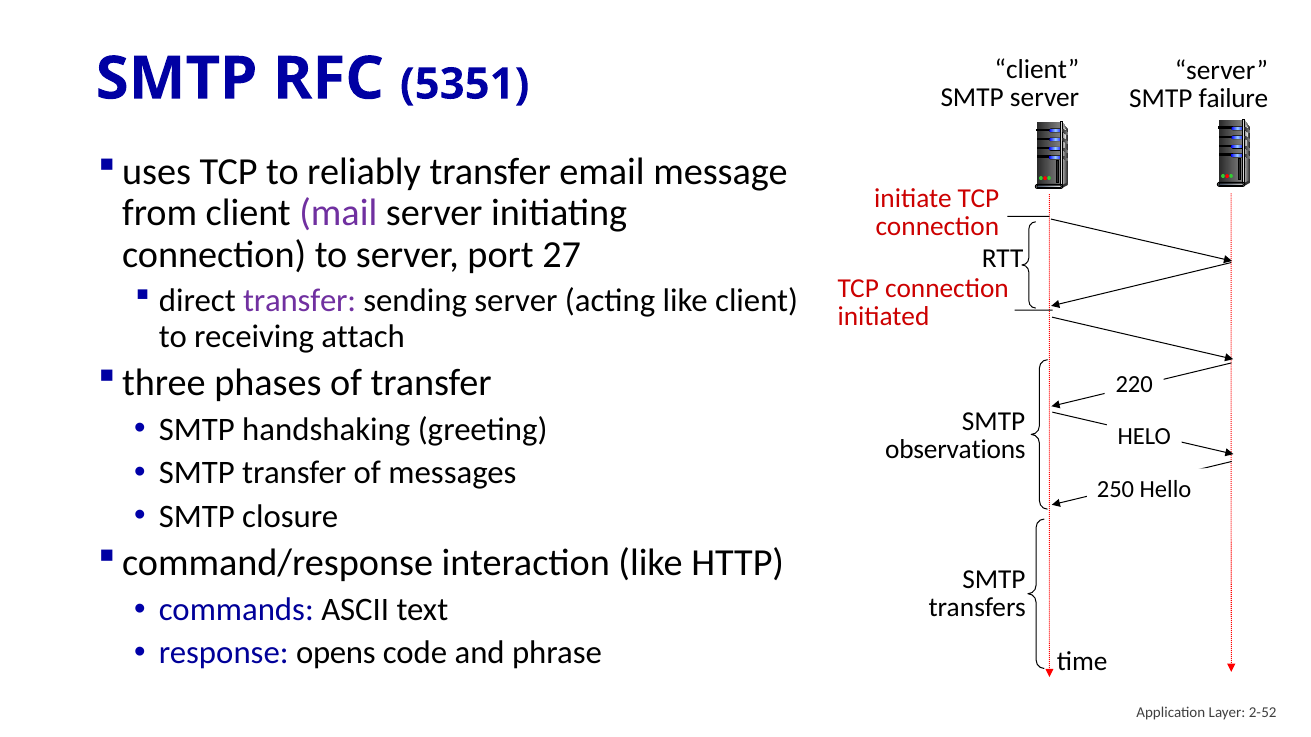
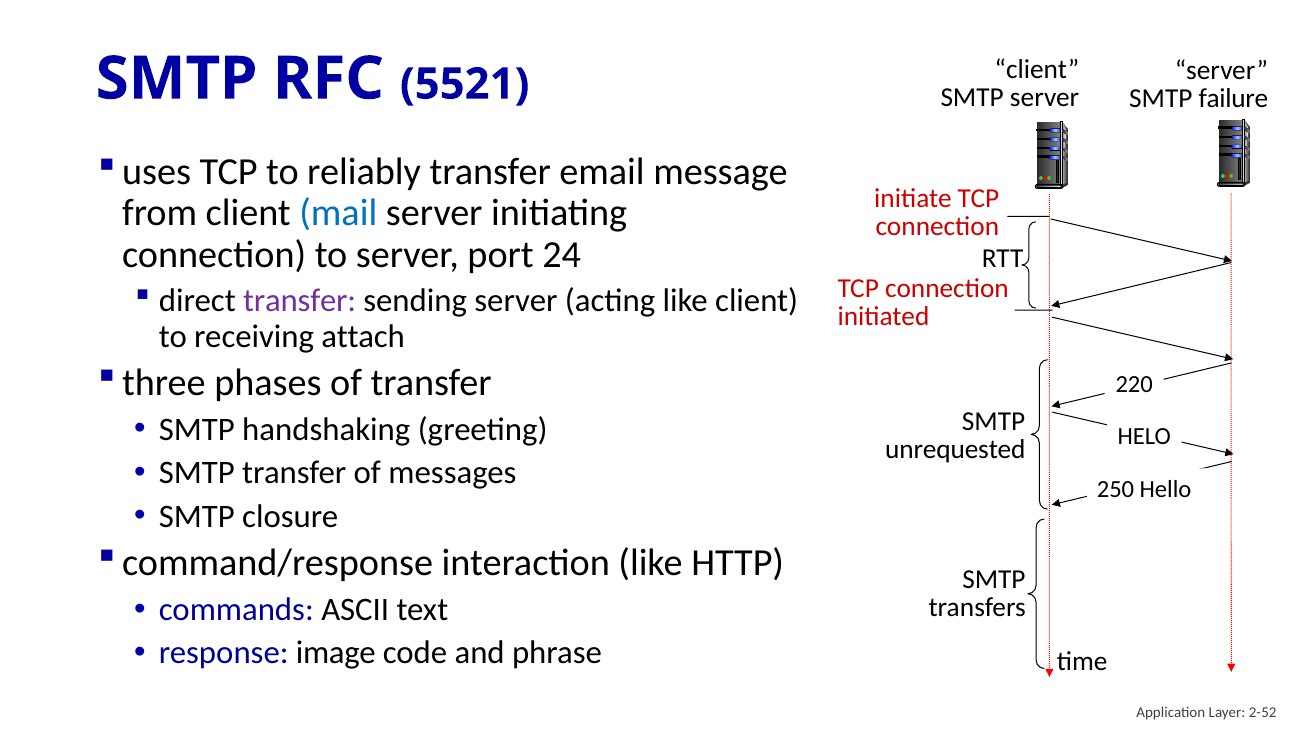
5351: 5351 -> 5521
mail colour: purple -> blue
27: 27 -> 24
observations: observations -> unrequested
opens: opens -> image
